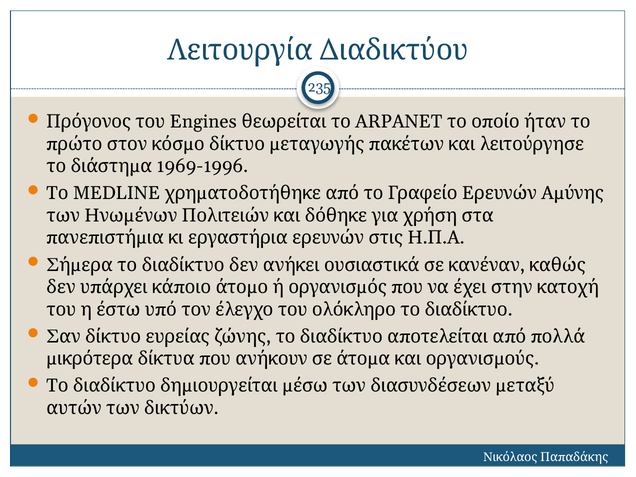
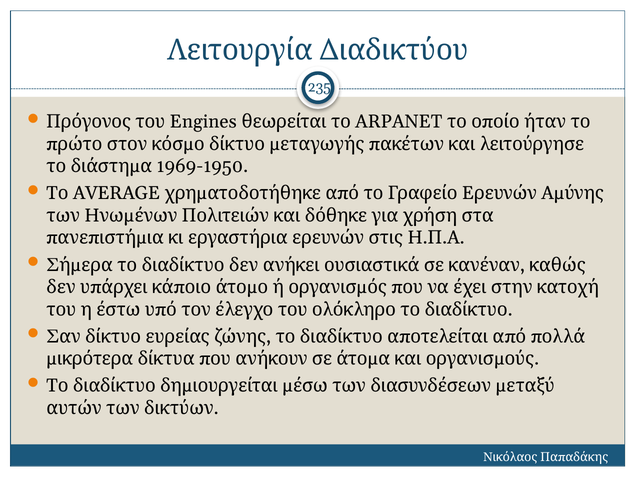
1969-1996: 1969-1996 -> 1969-1950
MEDLINE: MEDLINE -> AVERAGE
